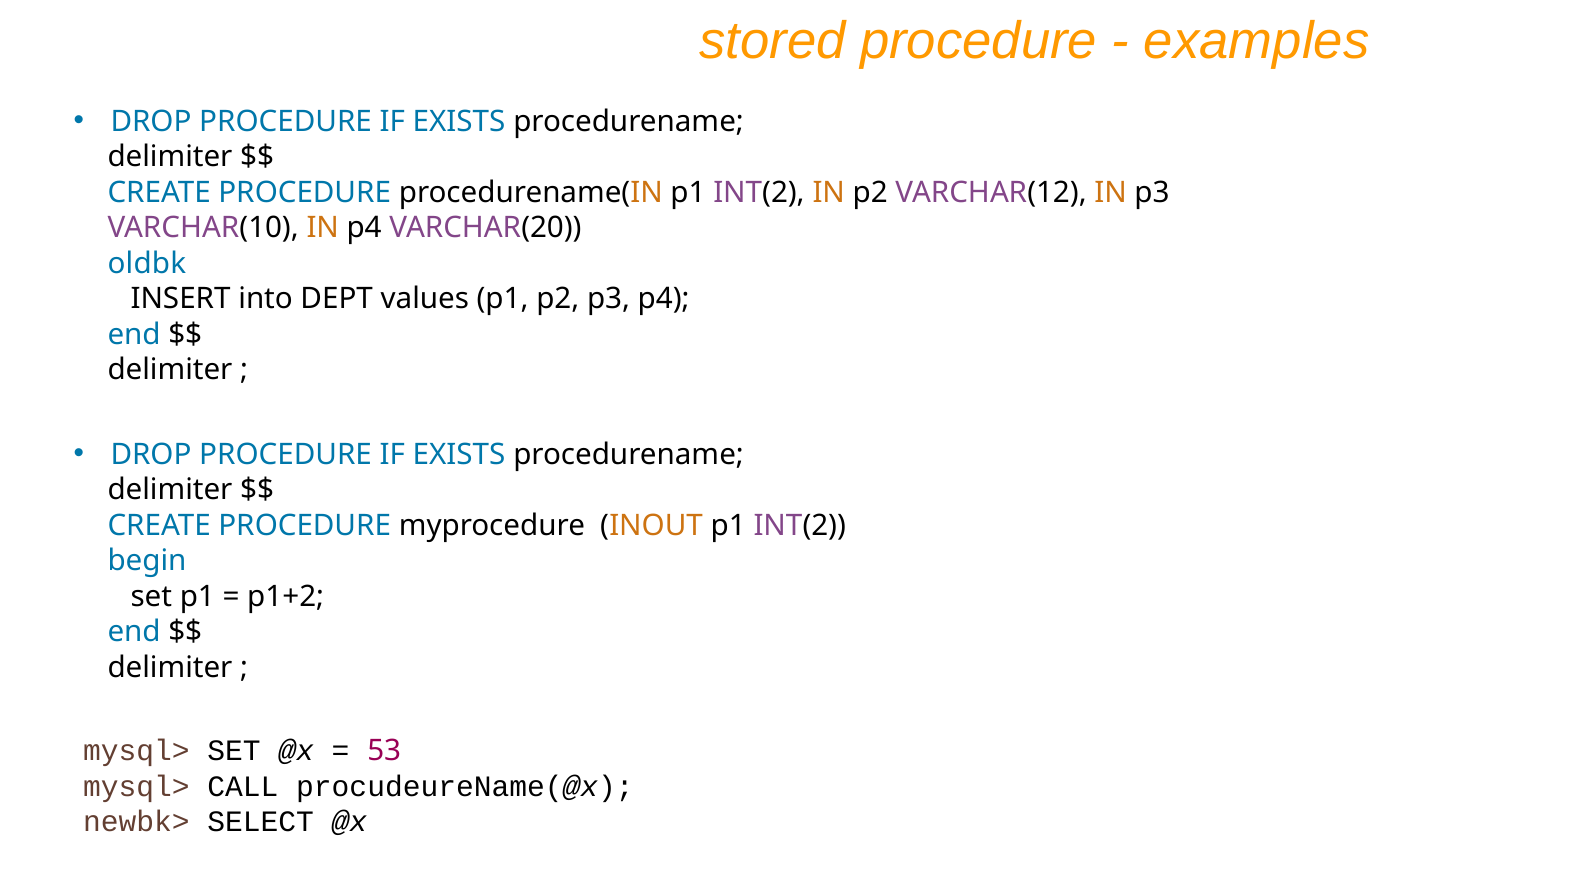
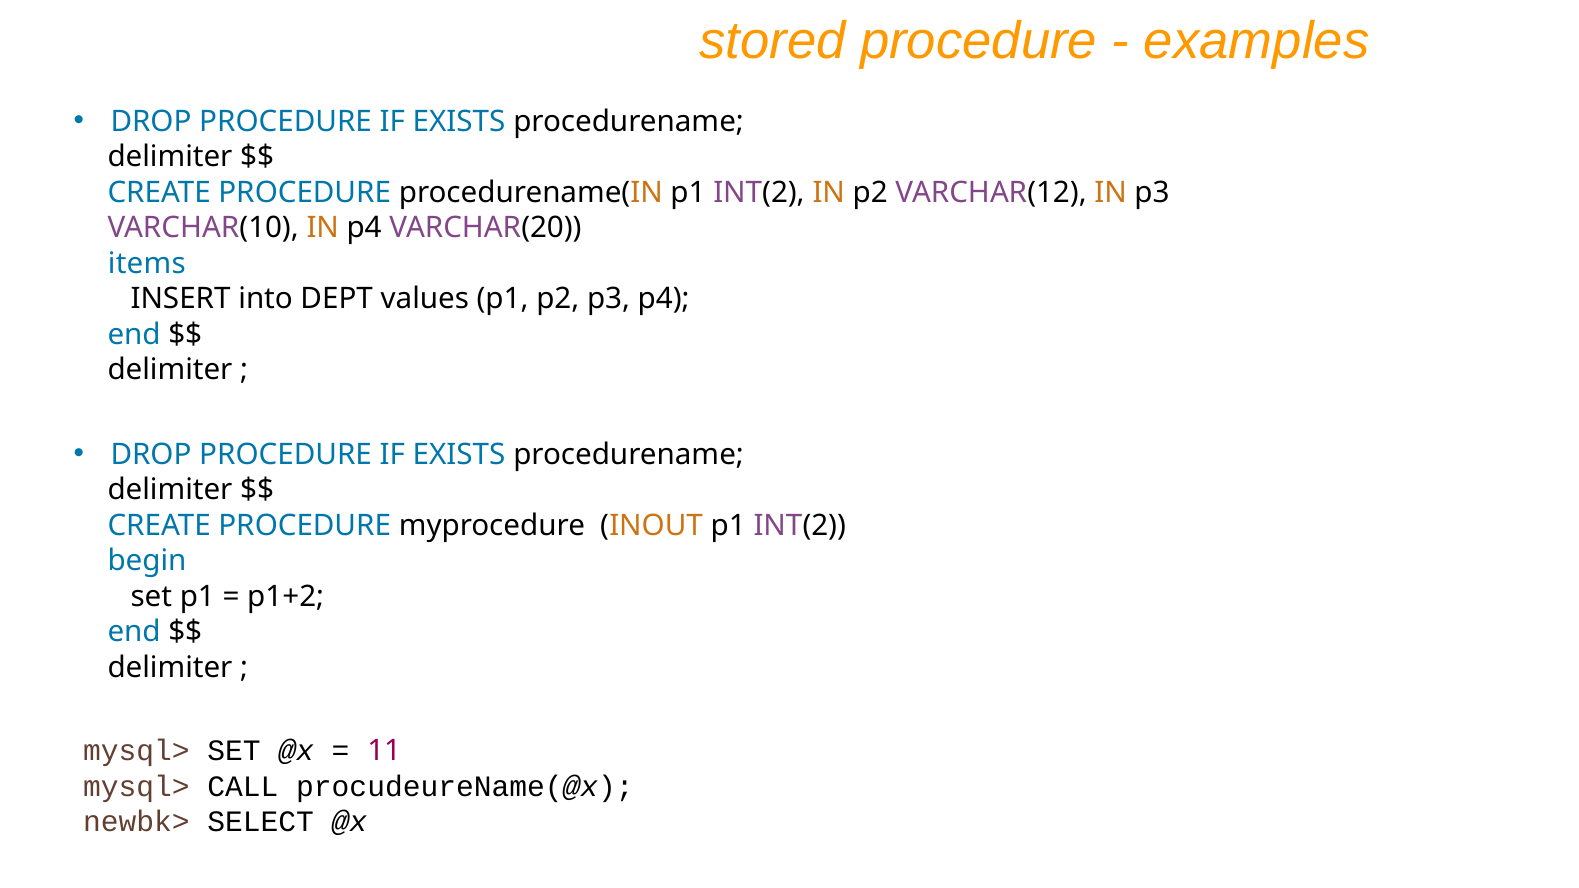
oldbk: oldbk -> items
53: 53 -> 11
